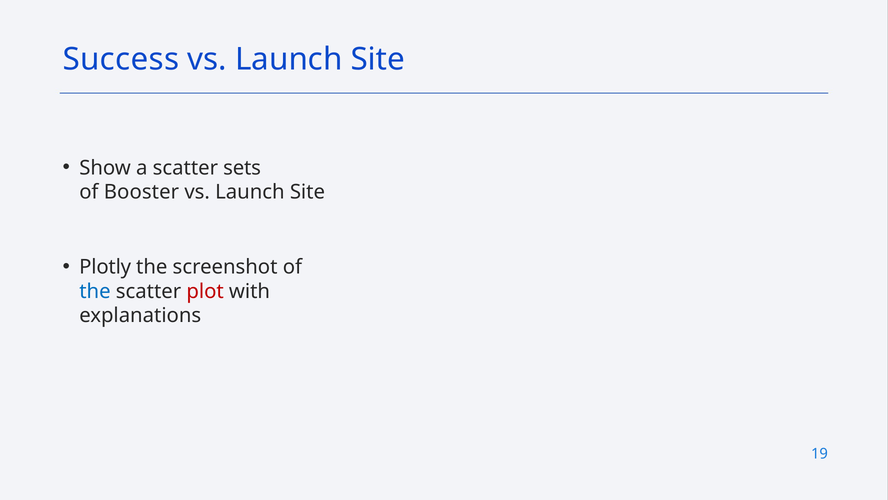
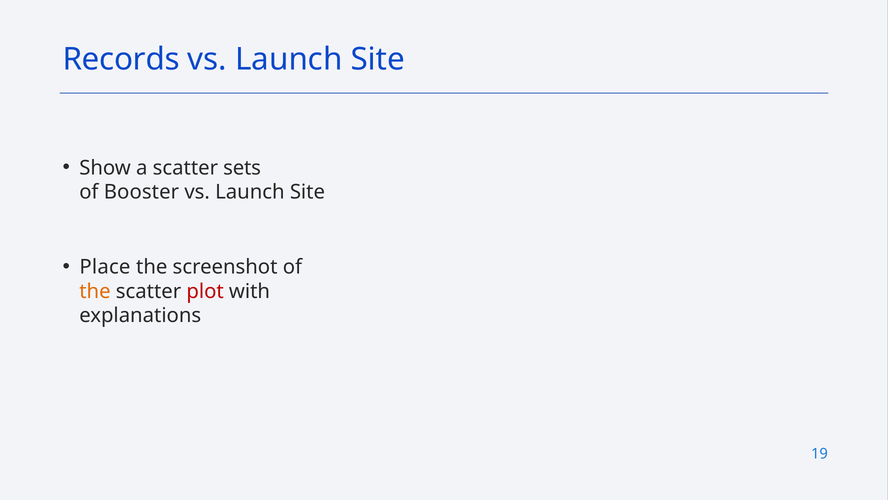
Success: Success -> Records
Plotly: Plotly -> Place
the at (95, 291) colour: blue -> orange
